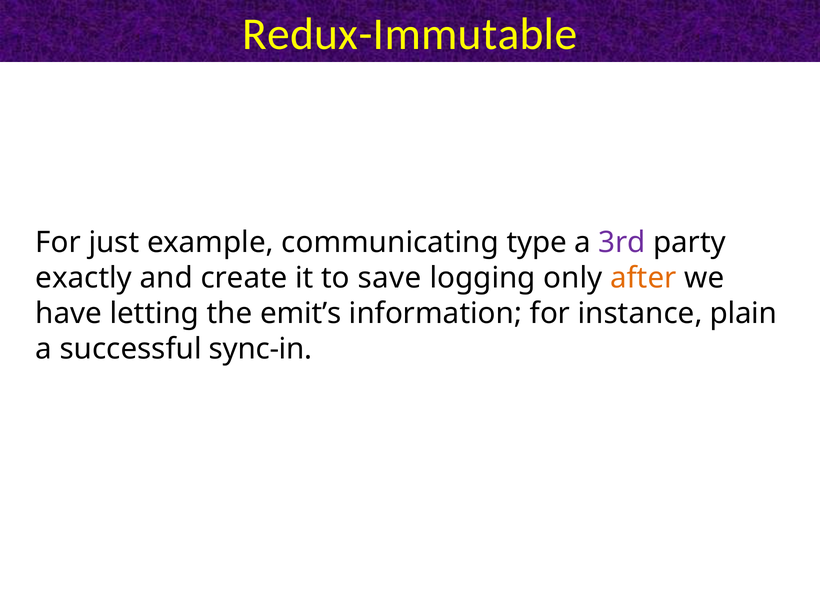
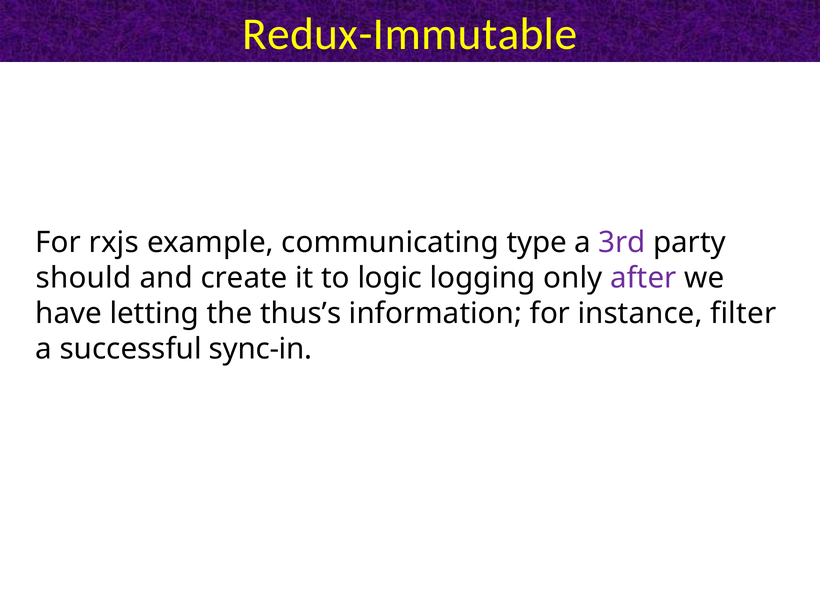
just: just -> rxjs
exactly: exactly -> should
save: save -> logic
after colour: orange -> purple
emit’s: emit’s -> thus’s
plain: plain -> filter
